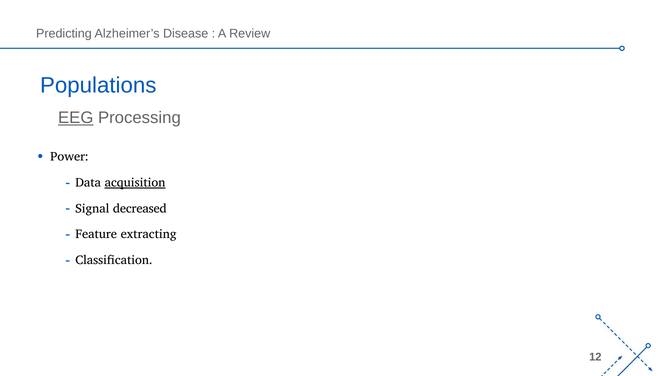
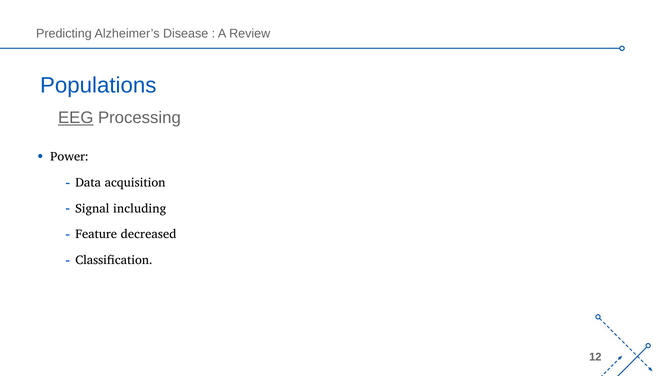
acquisition underline: present -> none
decreased: decreased -> including
extracting: extracting -> decreased
